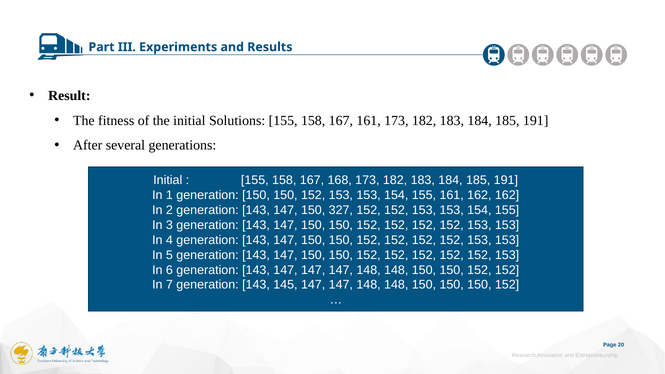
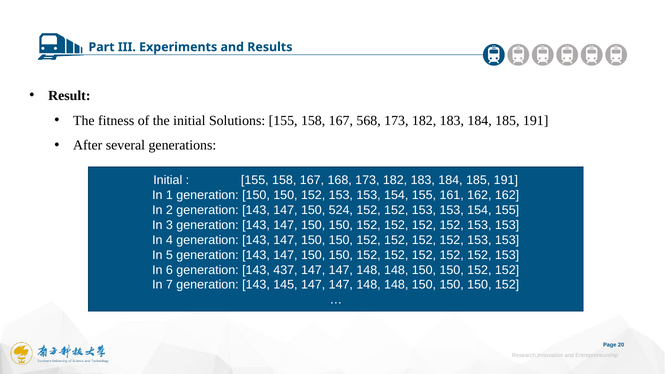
167 161: 161 -> 568
327: 327 -> 524
6 generation 143 147: 147 -> 437
